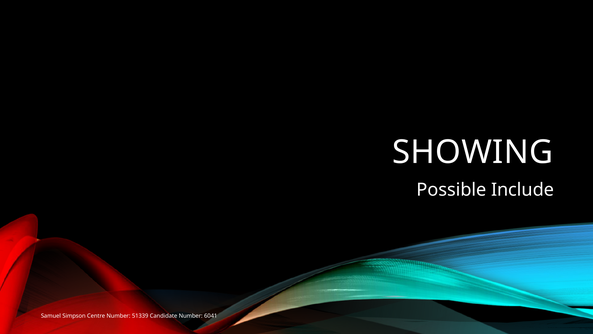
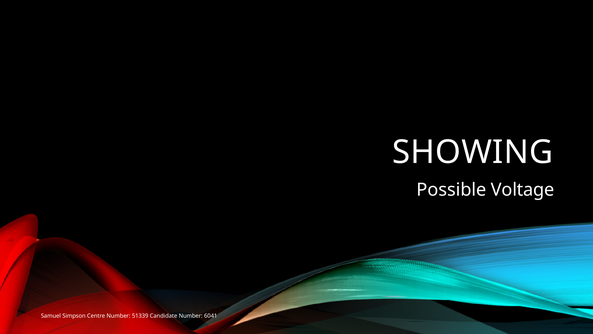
Include: Include -> Voltage
